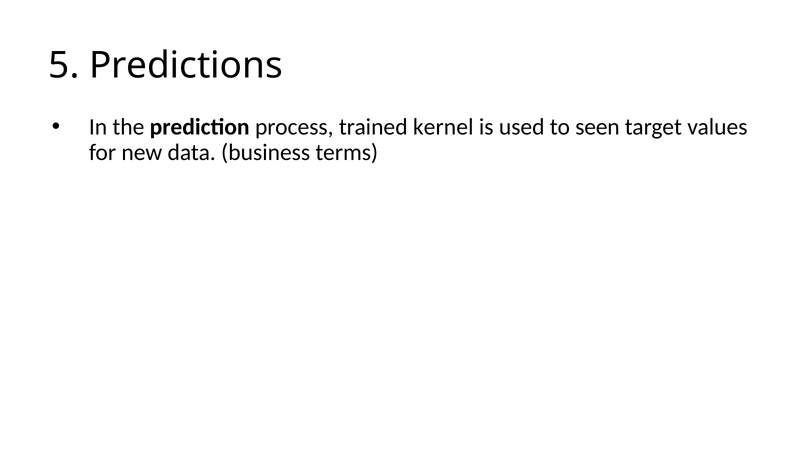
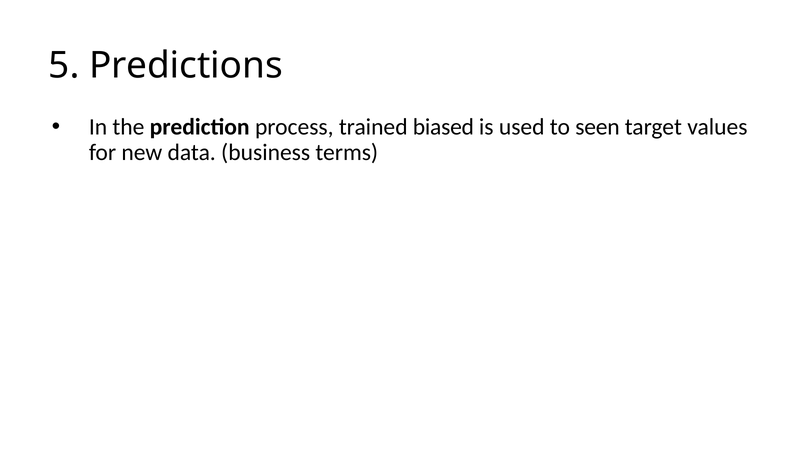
kernel: kernel -> biased
